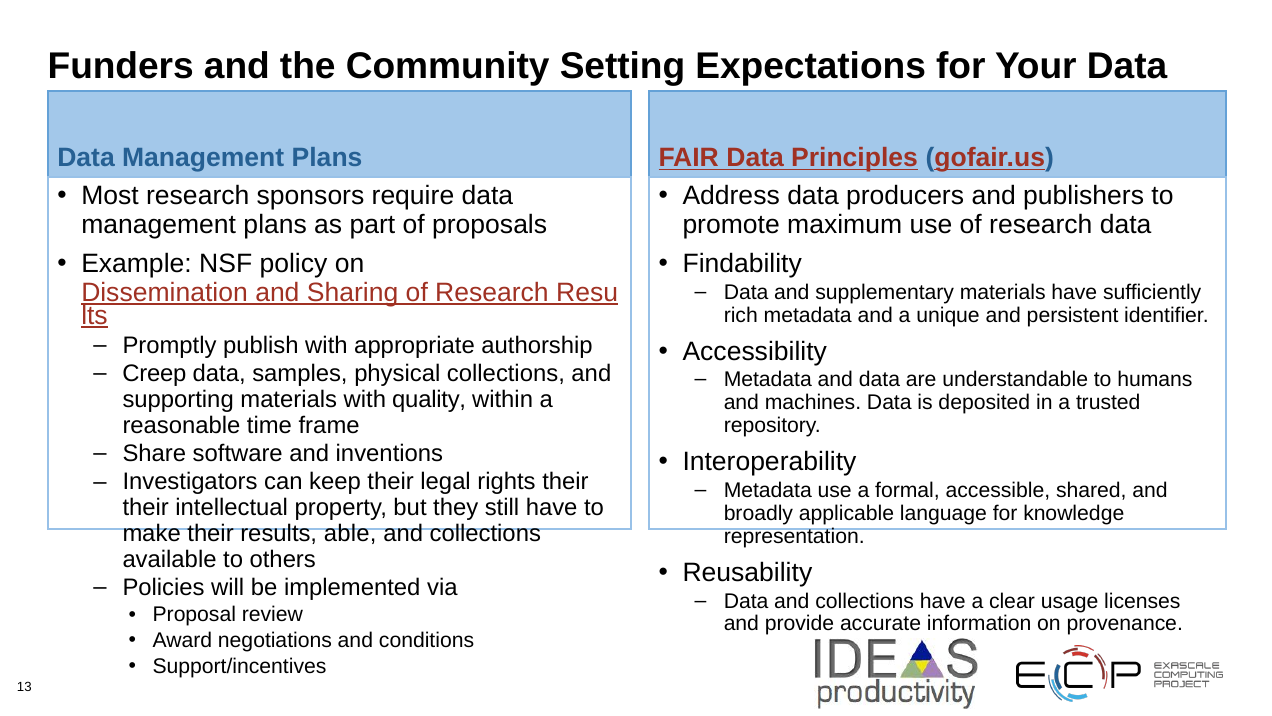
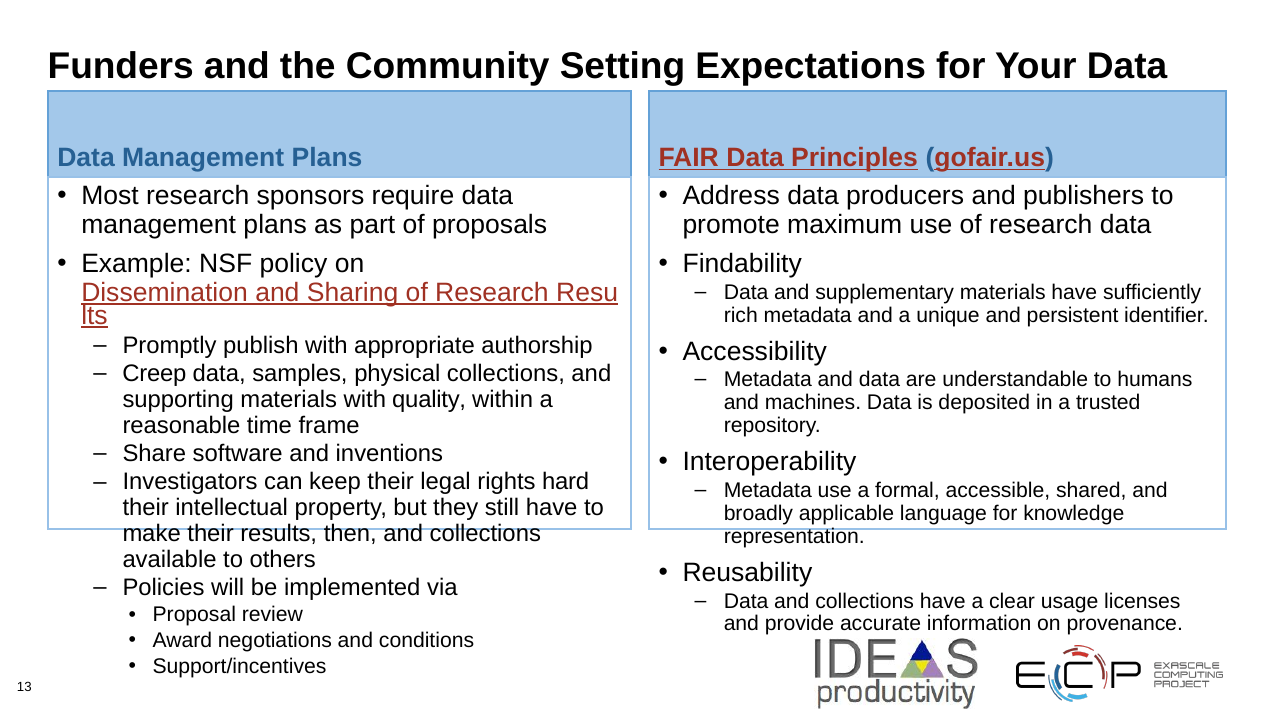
rights their: their -> hard
able: able -> then
